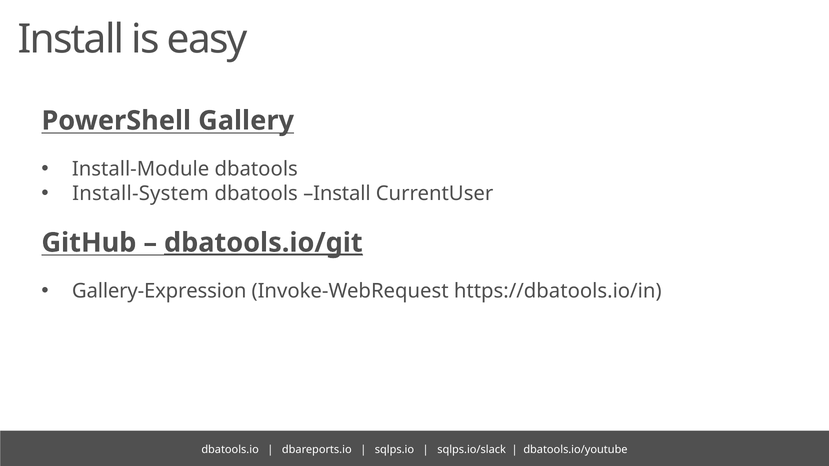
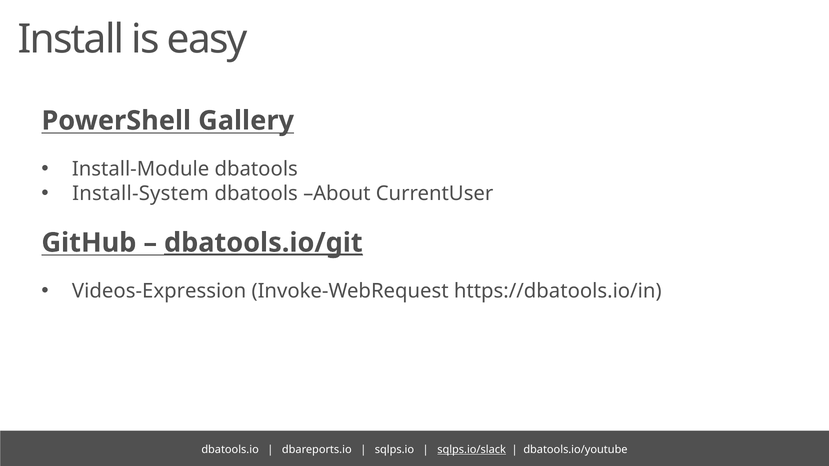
dbatools Install: Install -> About
Gallery-Expression: Gallery-Expression -> Videos-Expression
sqlps.io/slack underline: none -> present
